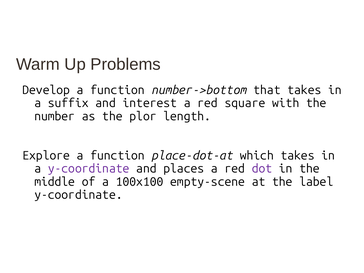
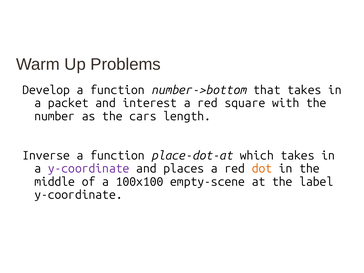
suffix: suffix -> packet
plor: plor -> cars
Explore: Explore -> Inverse
dot colour: purple -> orange
